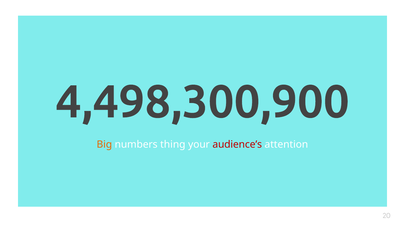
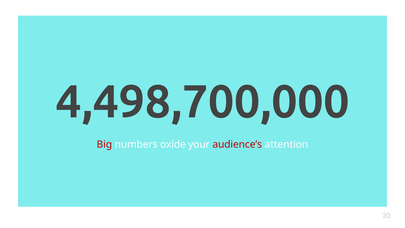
4,498,300,900: 4,498,300,900 -> 4,498,700,000
Big colour: orange -> red
thing: thing -> oxide
